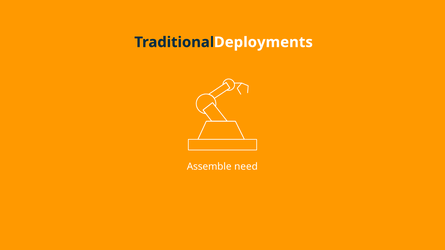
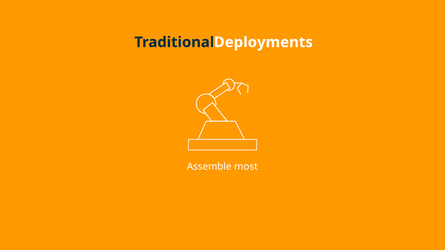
need: need -> most
